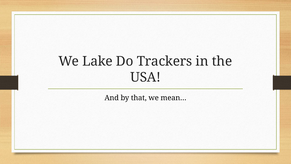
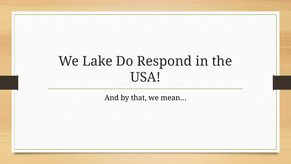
Trackers: Trackers -> Respond
